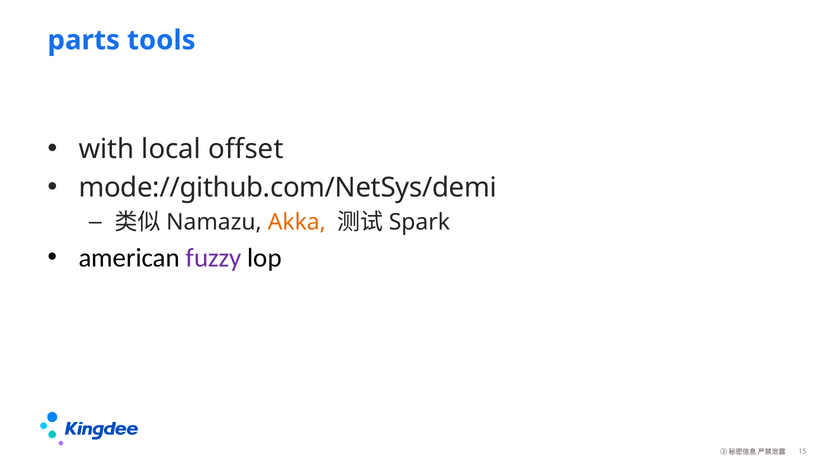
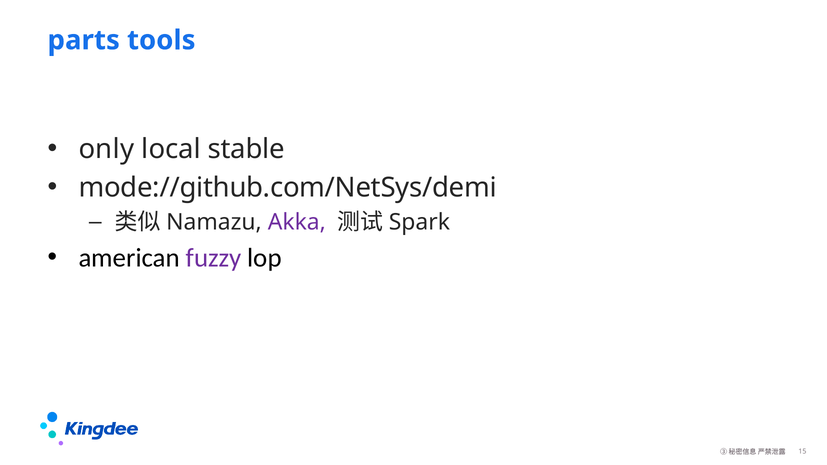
with: with -> only
offset: offset -> stable
Akka colour: orange -> purple
